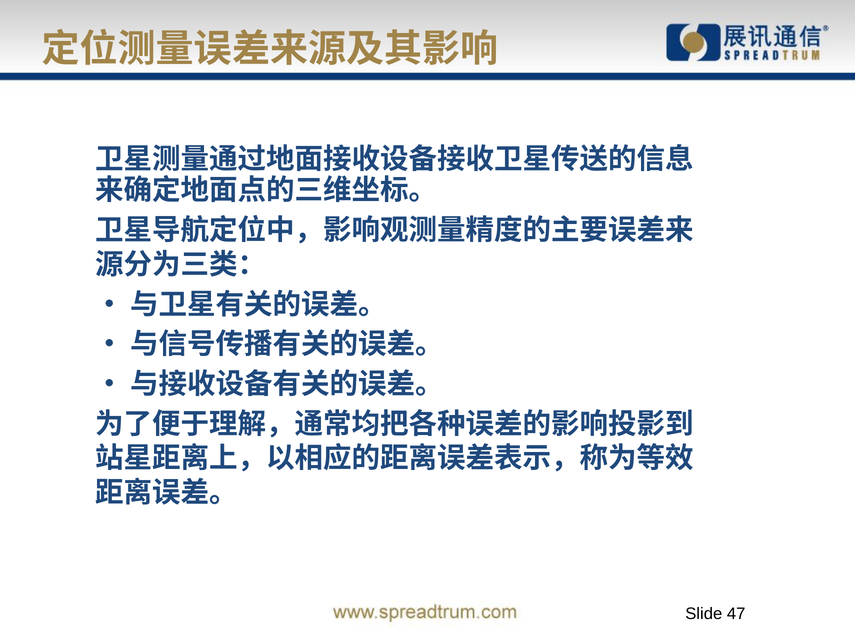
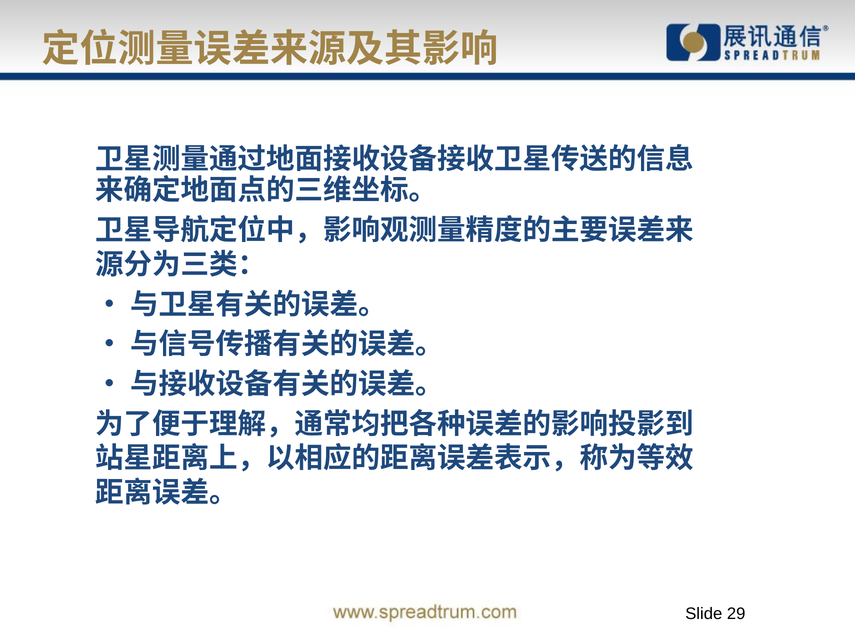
47: 47 -> 29
